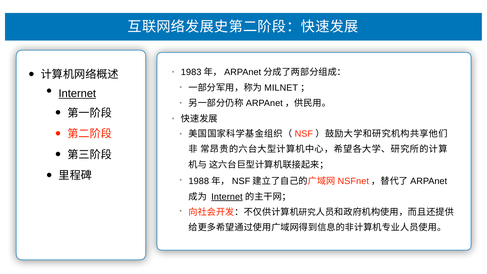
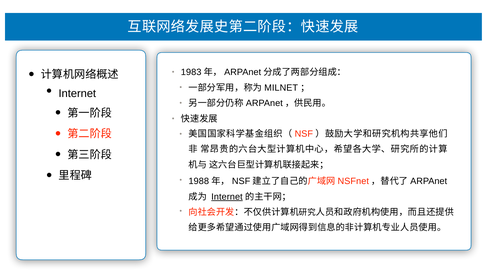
Internet at (77, 94) underline: present -> none
